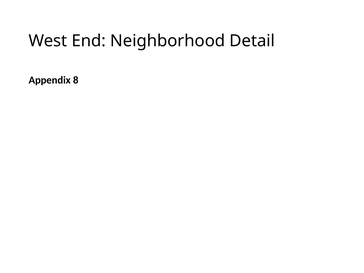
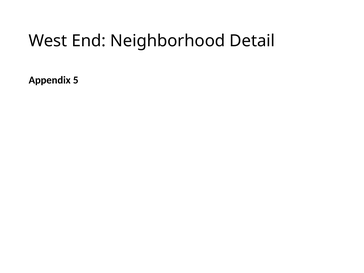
8: 8 -> 5
